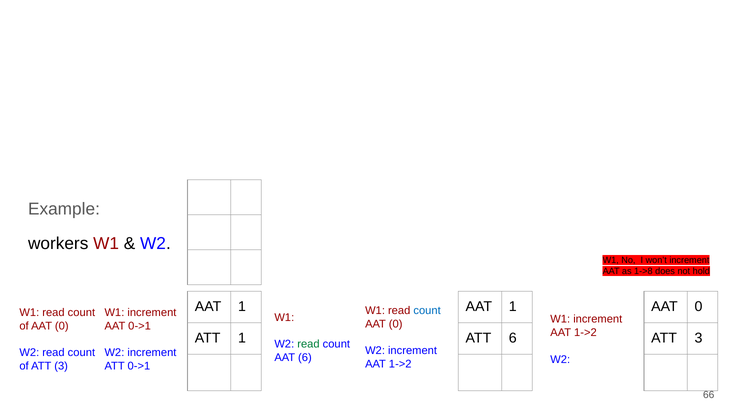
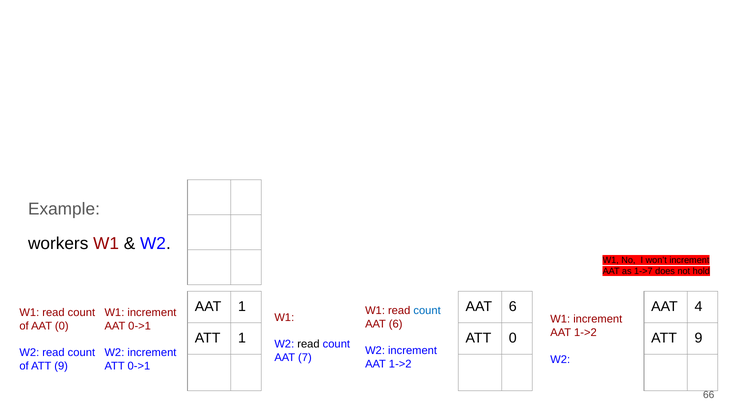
1->8: 1->8 -> 1->7
1 at (513, 307): 1 -> 6
0 at (698, 307): 0 -> 4
0 at (396, 324): 0 -> 6
ATT 6: 6 -> 0
3 at (698, 338): 3 -> 9
read at (308, 344) colour: green -> black
AAT 6: 6 -> 7
of ATT 3: 3 -> 9
